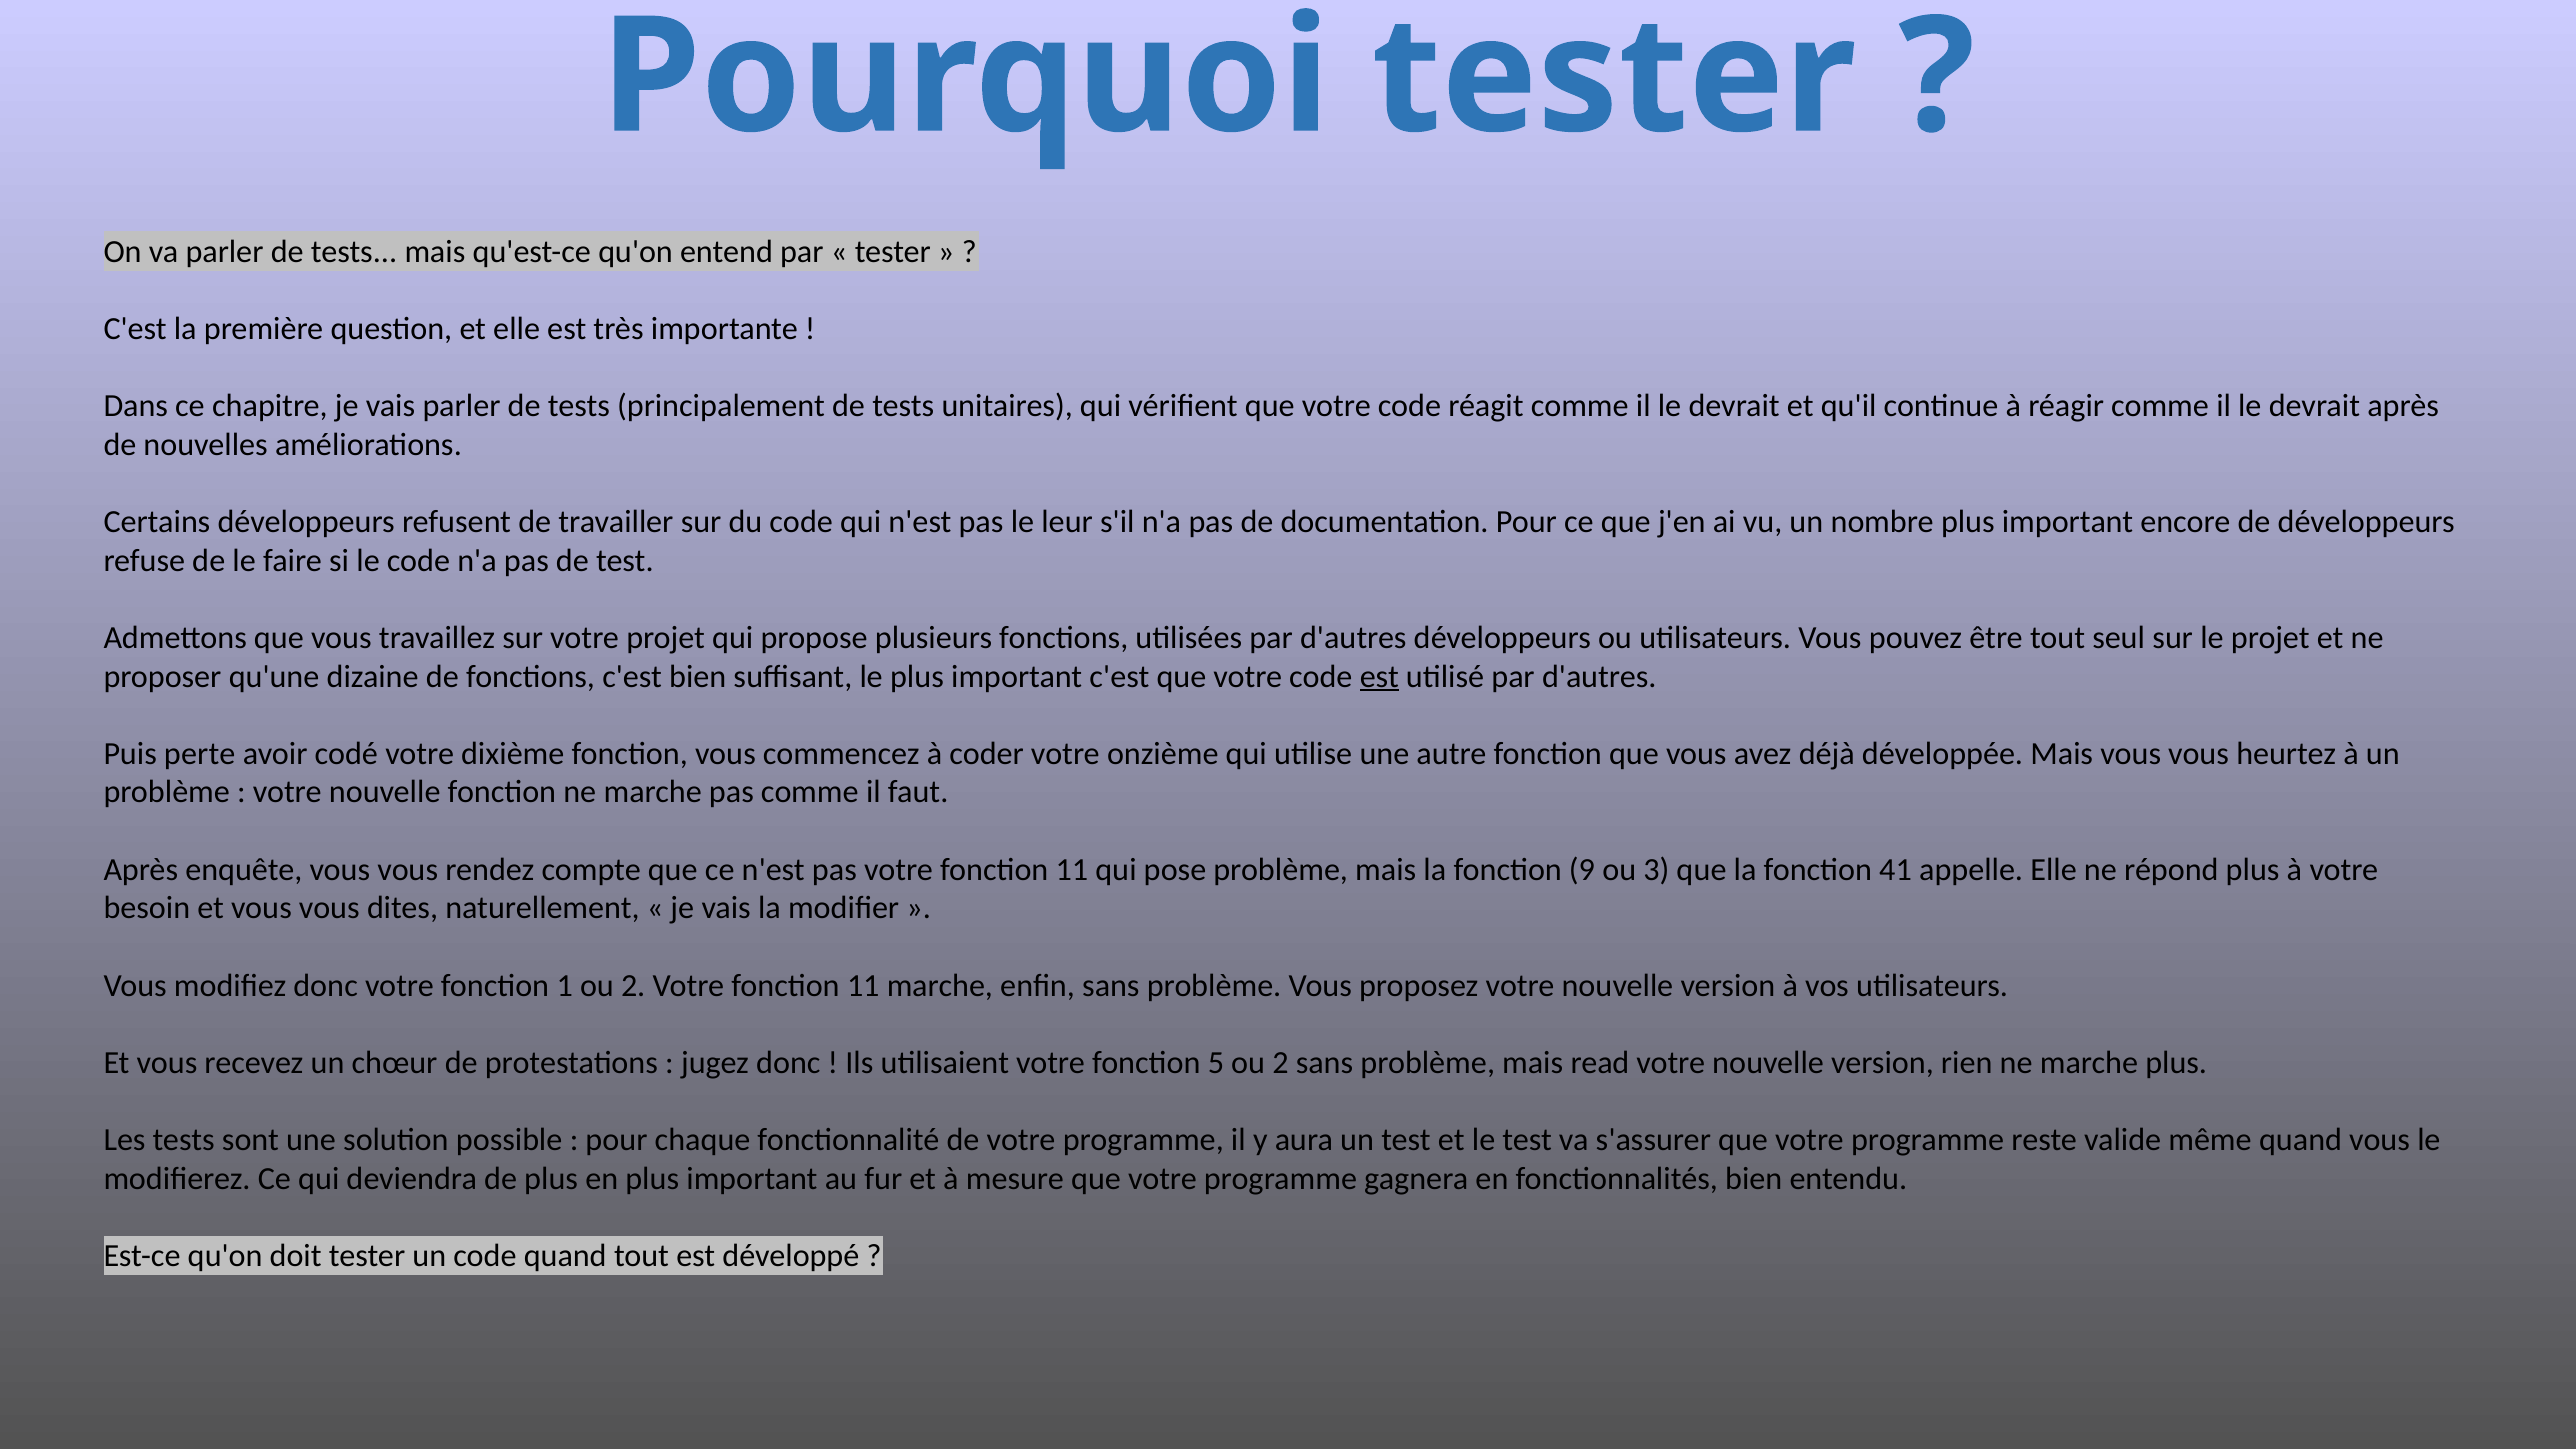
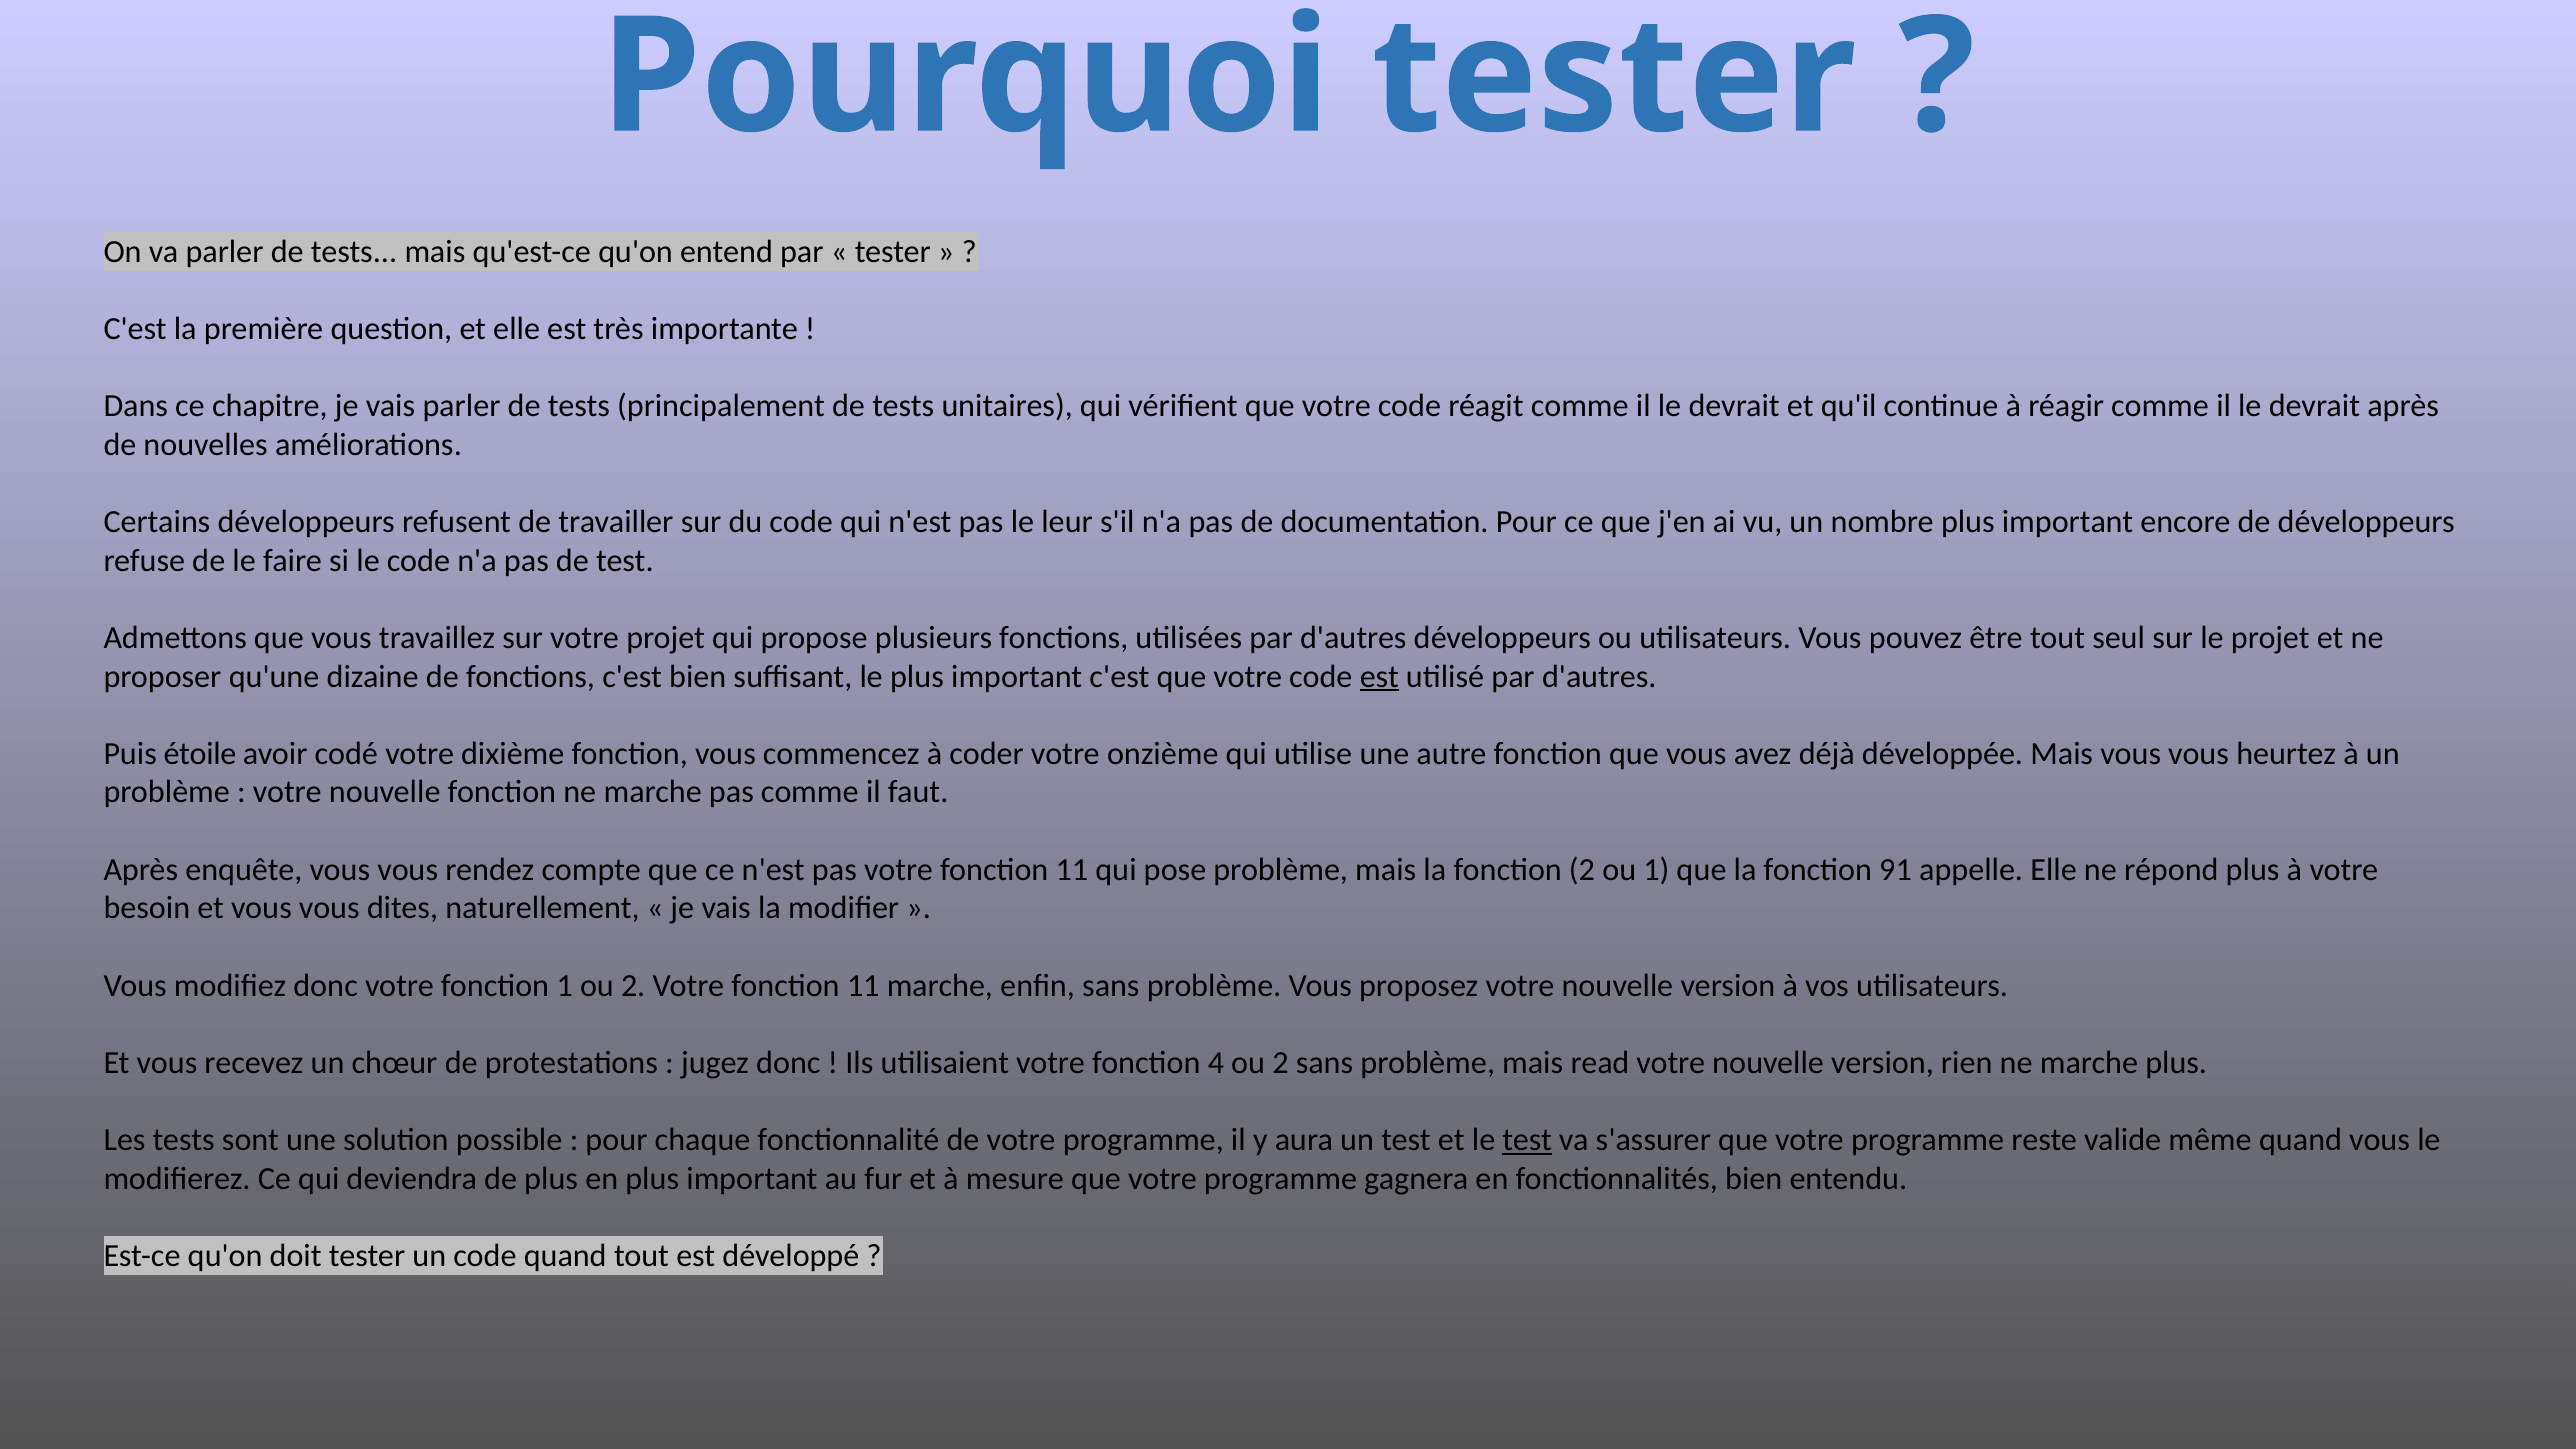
perte: perte -> étoile
fonction 9: 9 -> 2
ou 3: 3 -> 1
41: 41 -> 91
5: 5 -> 4
test at (1527, 1140) underline: none -> present
